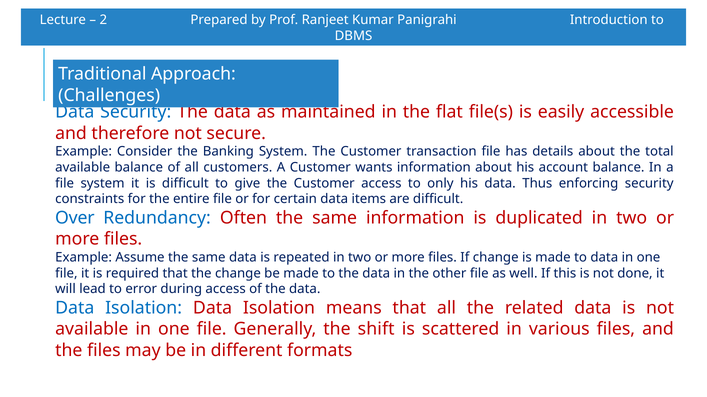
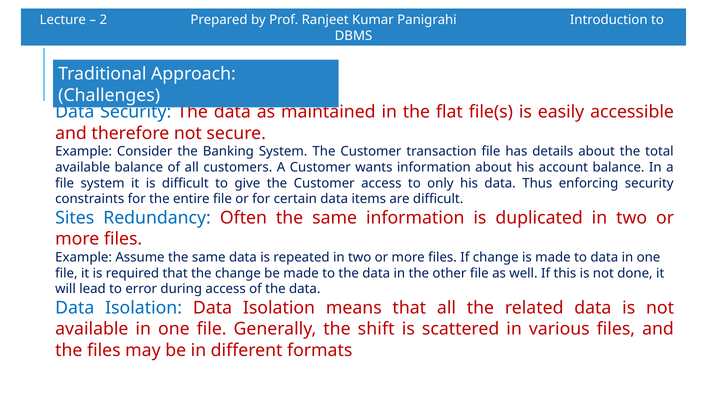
Over: Over -> Sites
